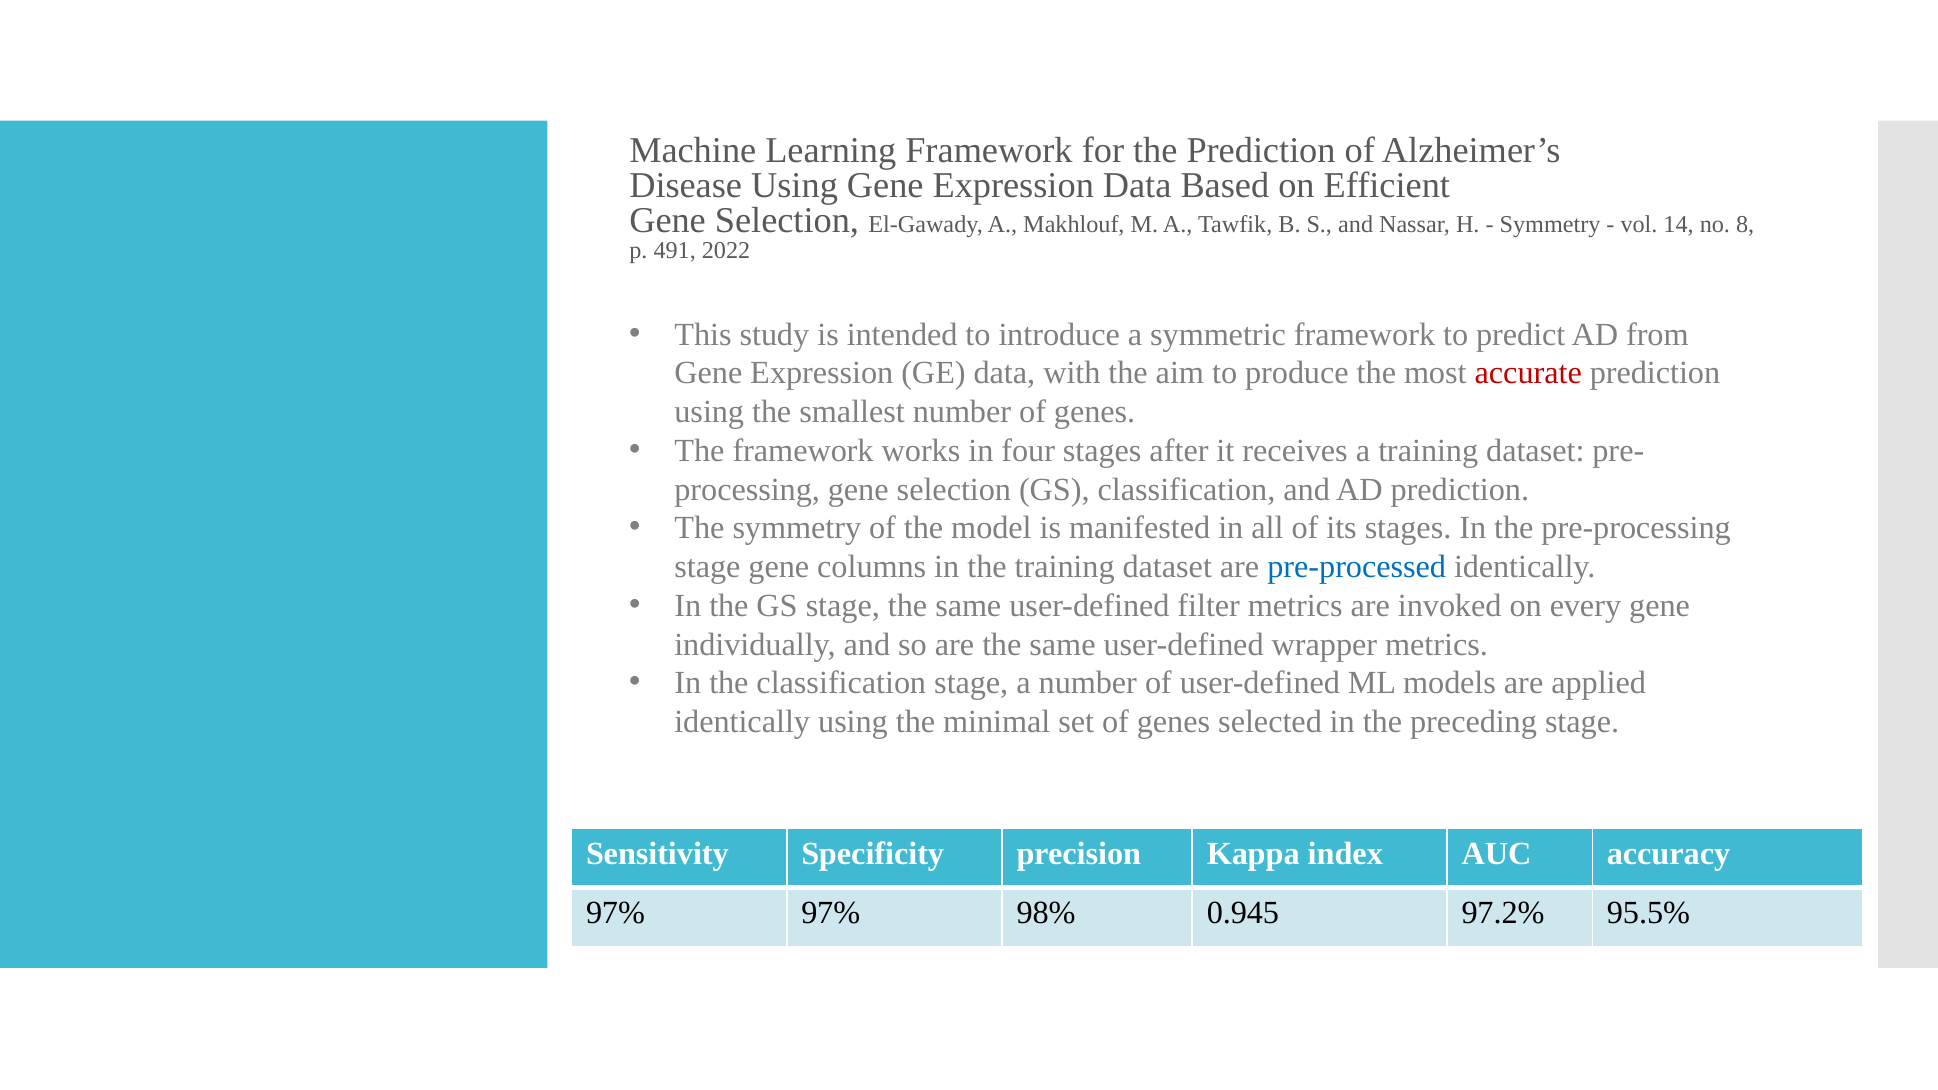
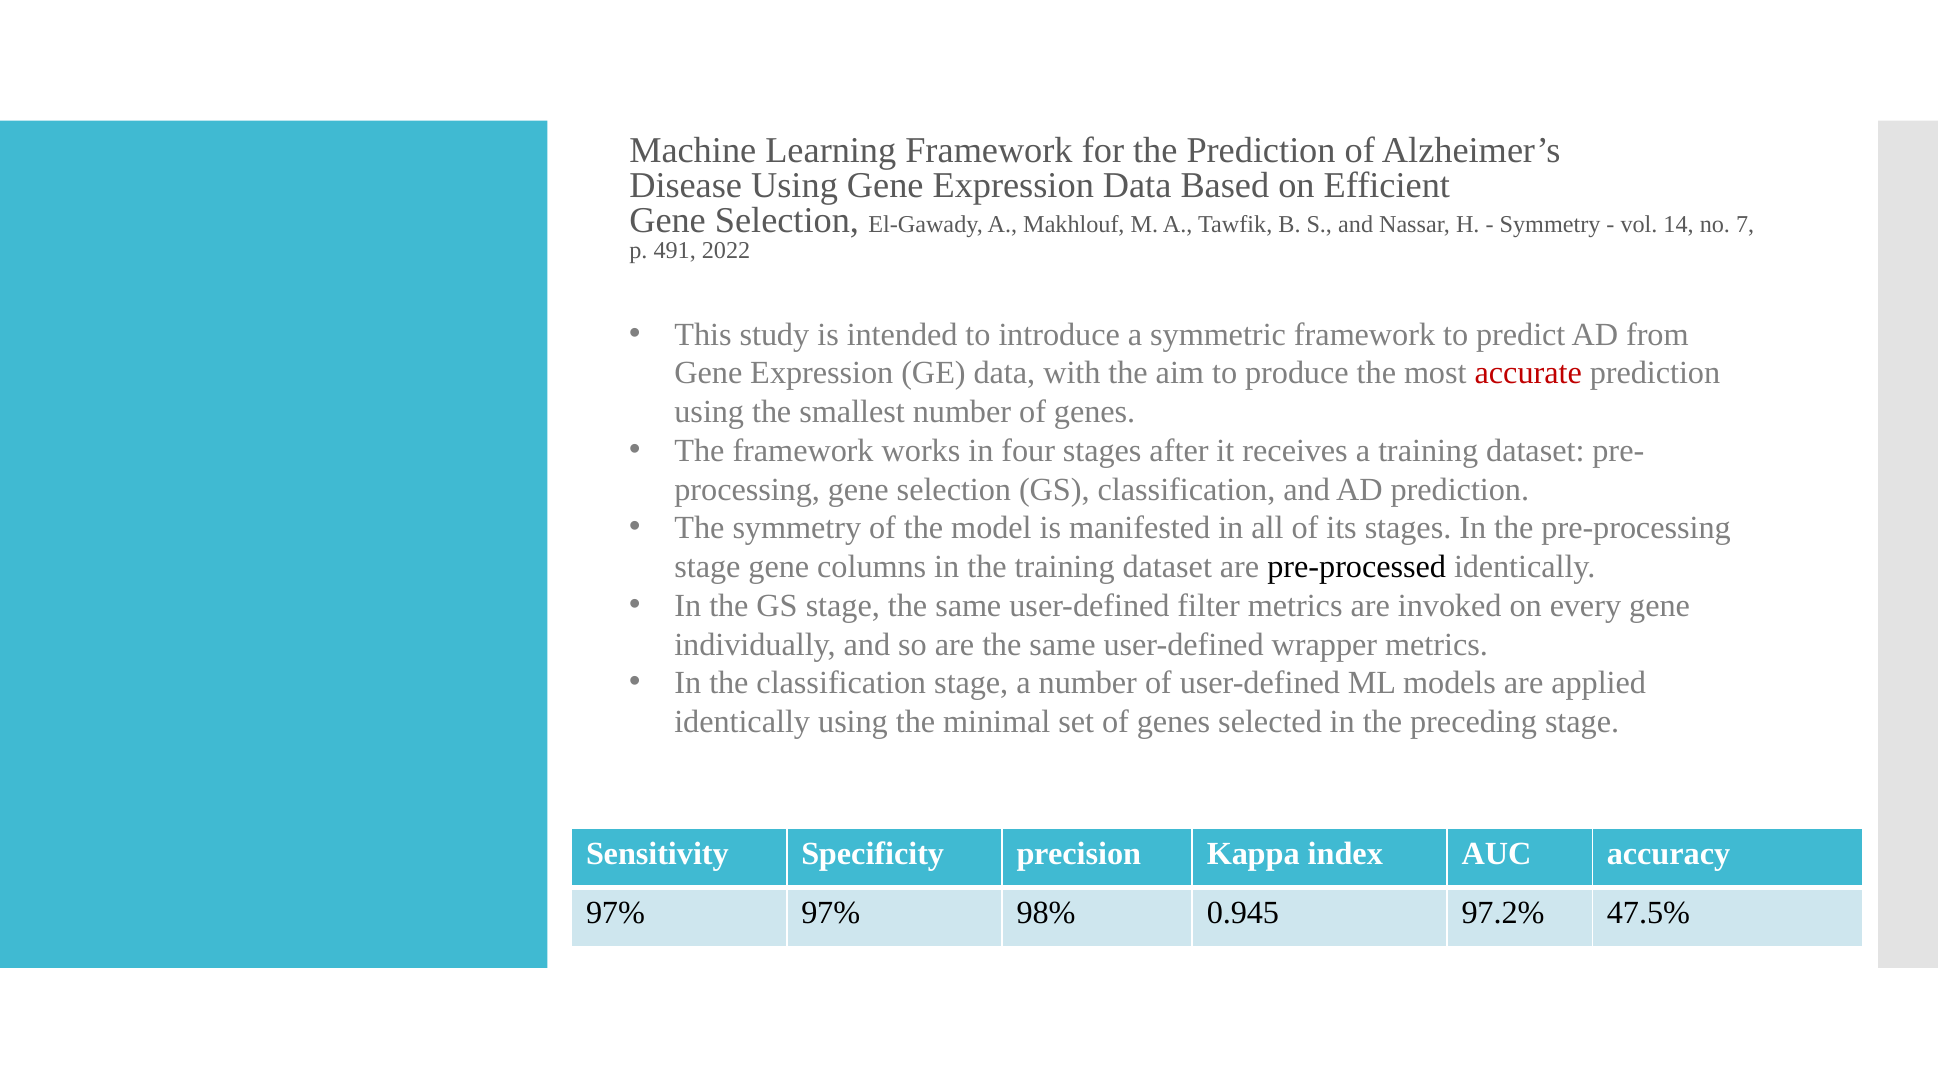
8: 8 -> 7
pre-processed colour: blue -> black
95.5%: 95.5% -> 47.5%
